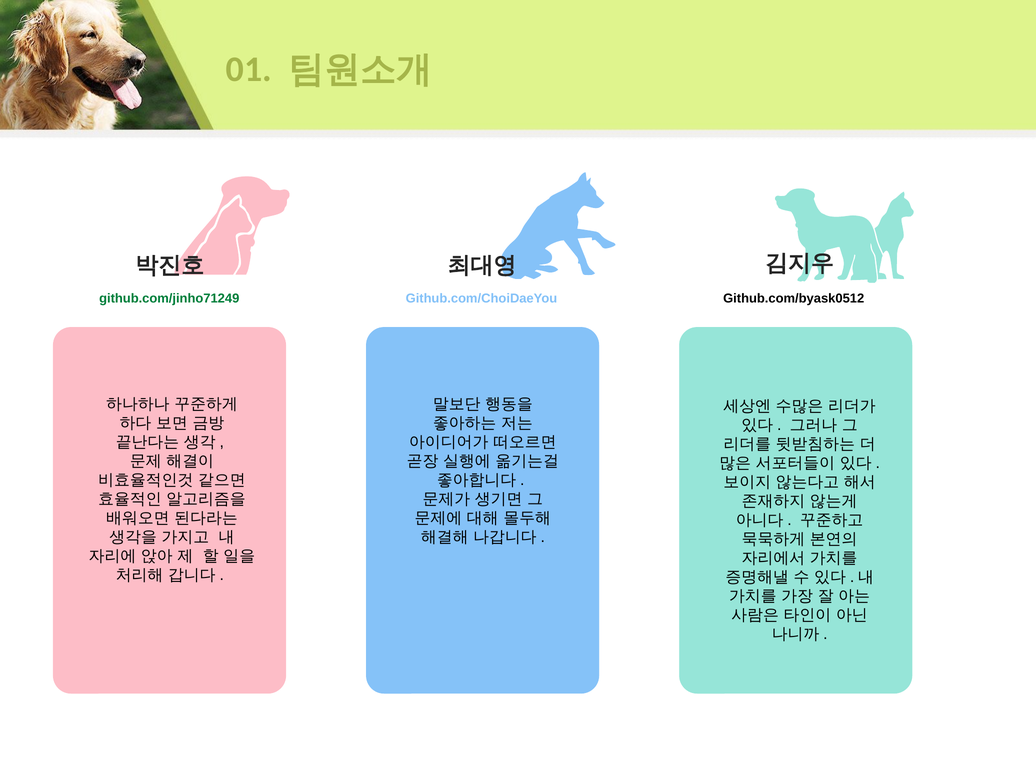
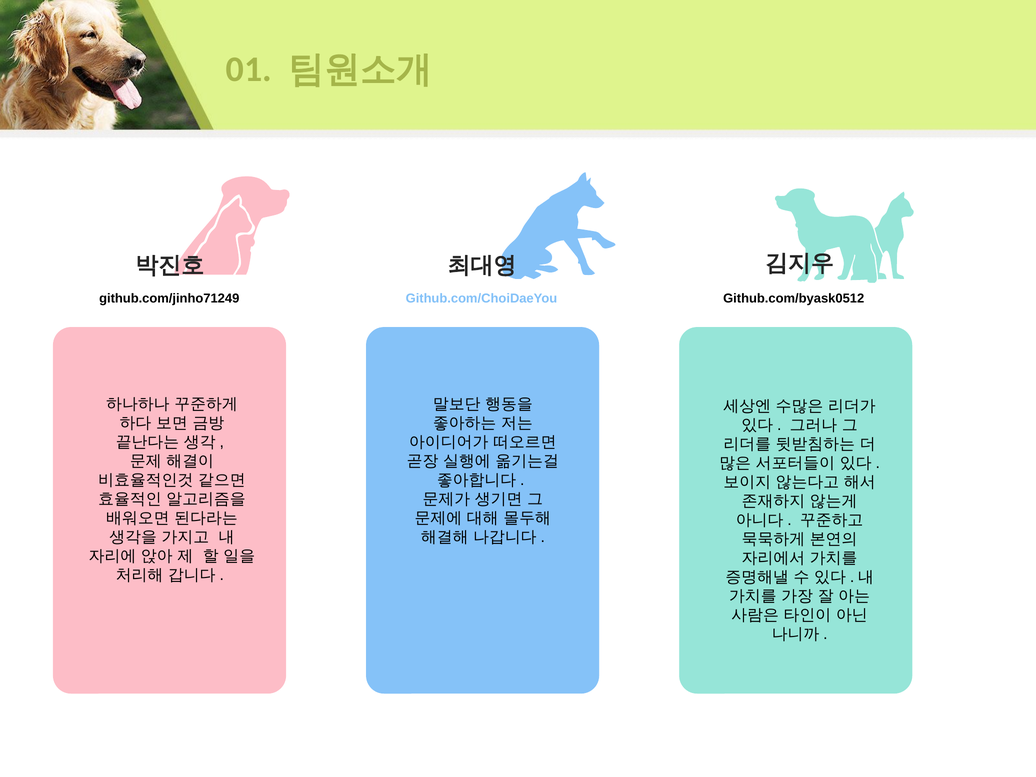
github.com/jinho71249 colour: green -> black
